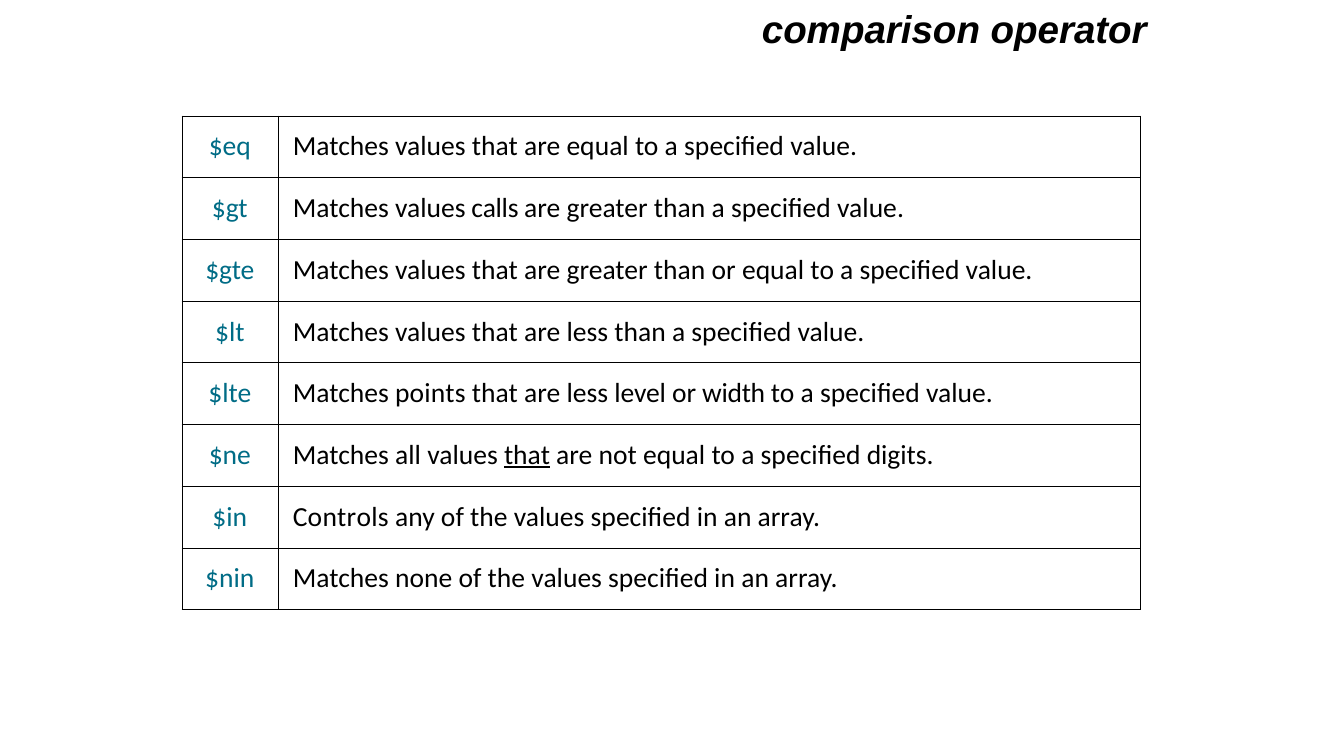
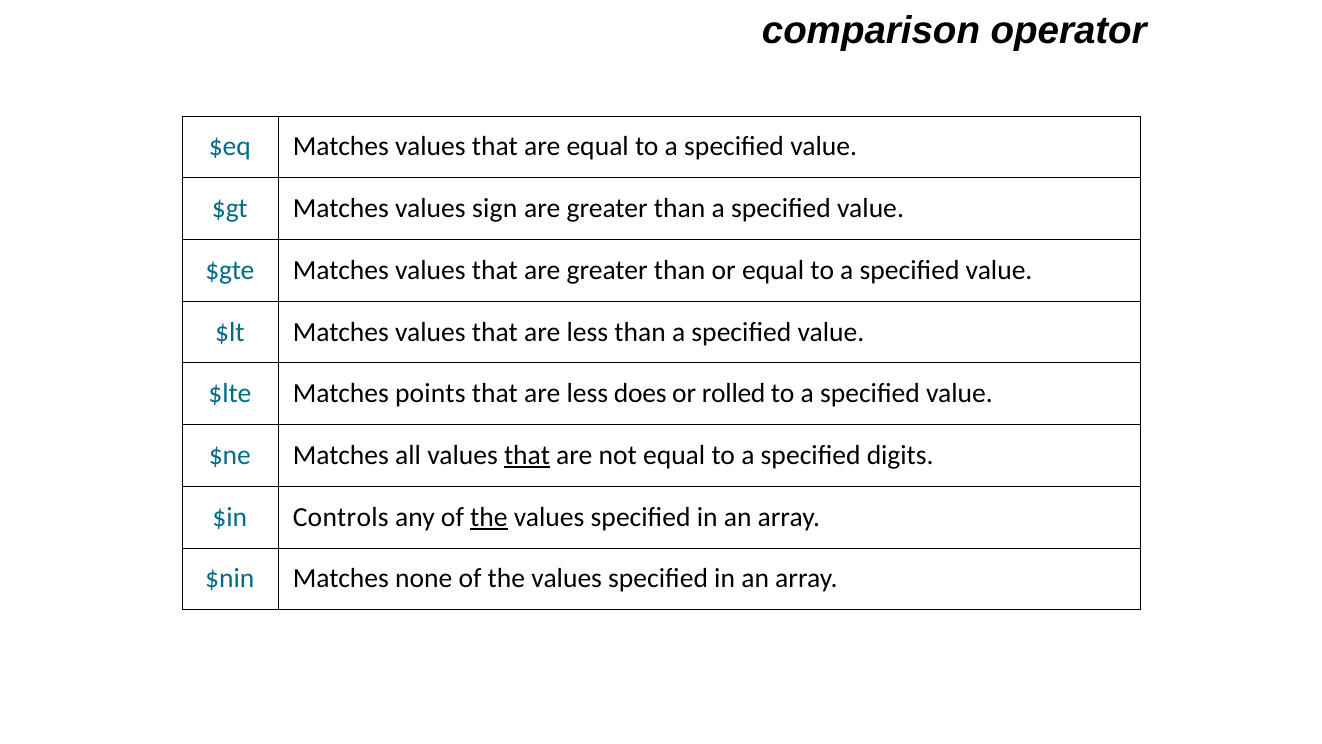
calls: calls -> sign
level: level -> does
width: width -> rolled
the at (489, 517) underline: none -> present
